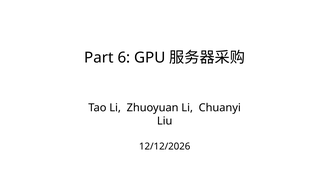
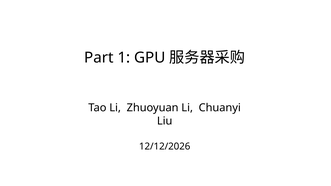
6: 6 -> 1
